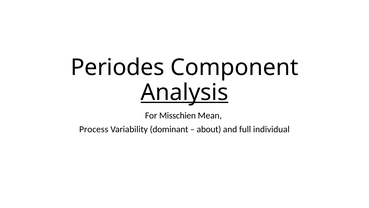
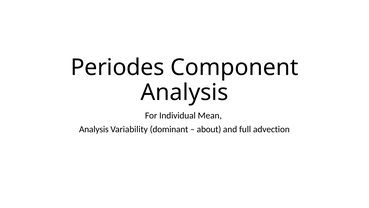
Analysis at (184, 92) underline: present -> none
Misschien: Misschien -> Individual
Process at (94, 129): Process -> Analysis
individual: individual -> advection
